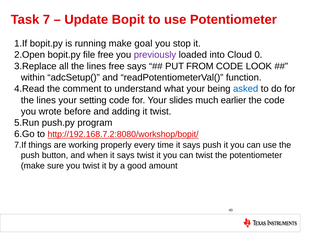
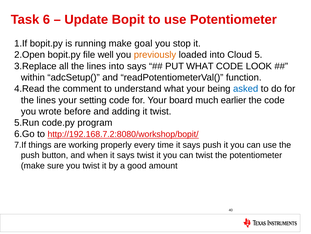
7: 7 -> 6
file free: free -> well
previously colour: purple -> orange
0: 0 -> 5
lines free: free -> into
PUT FROM: FROM -> WHAT
slides: slides -> board
push.py: push.py -> code.py
